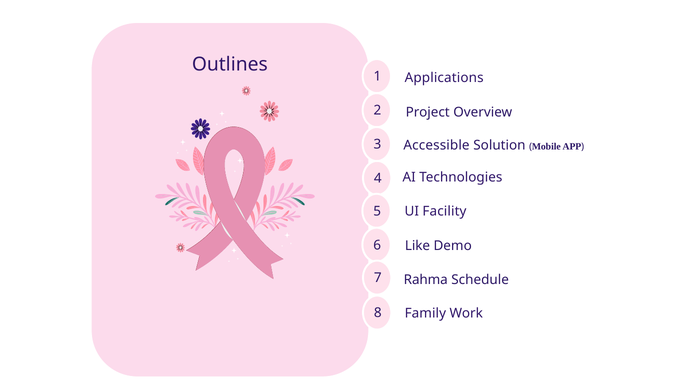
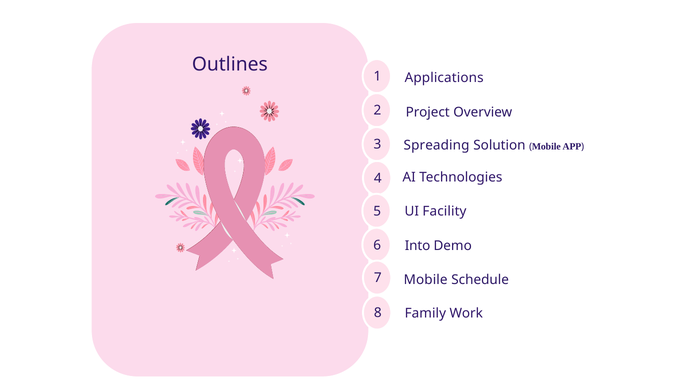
Accessible: Accessible -> Spreading
Like: Like -> Into
Rahma at (426, 280): Rahma -> Mobile
